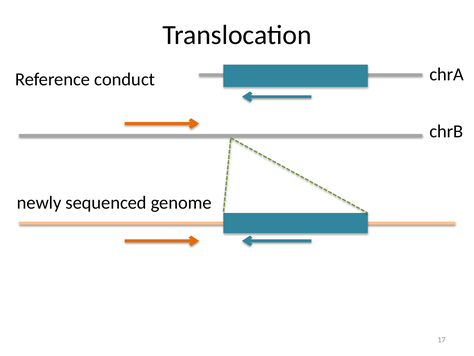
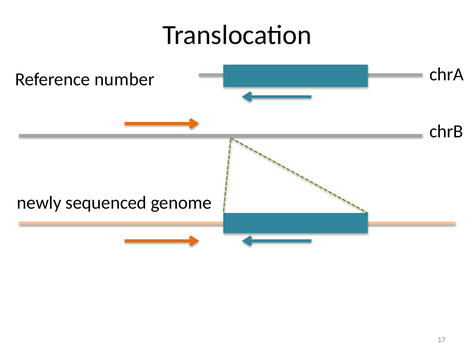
conduct: conduct -> number
